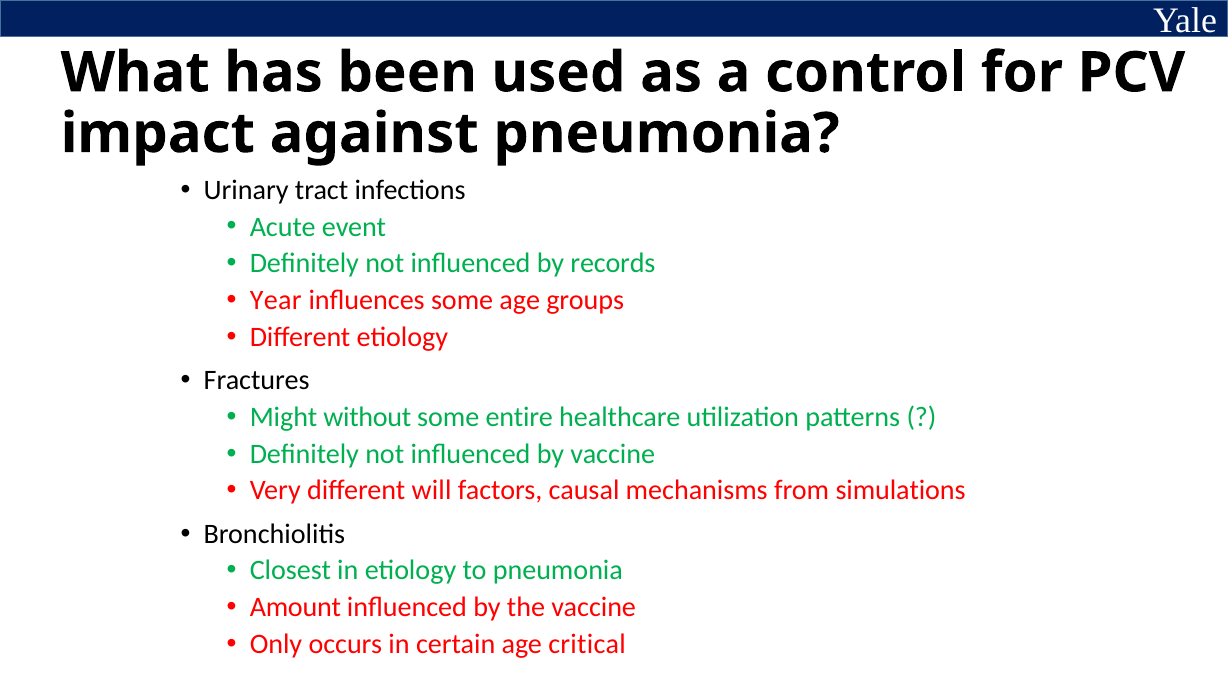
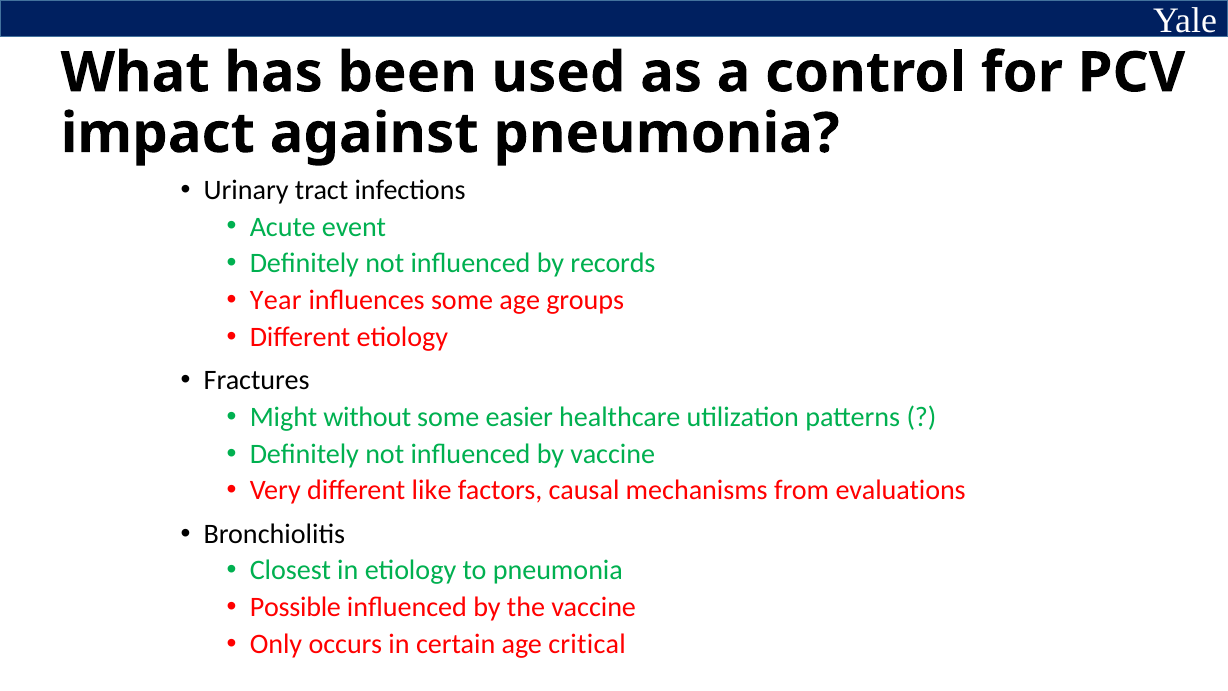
entire: entire -> easier
will: will -> like
simulations: simulations -> evaluations
Amount: Amount -> Possible
